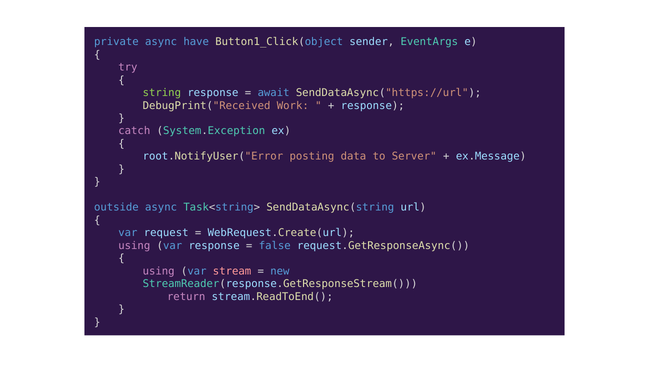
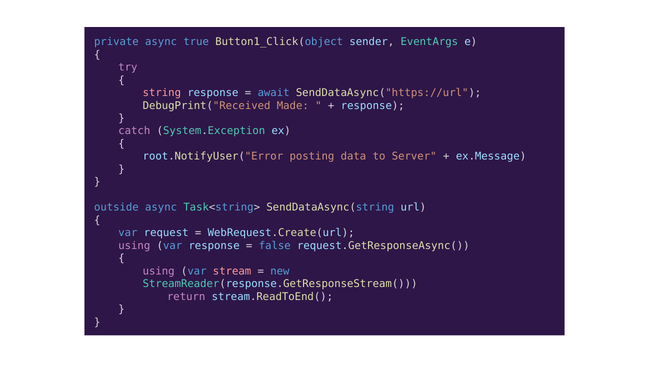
have: have -> true
string colour: light green -> pink
Work: Work -> Made
